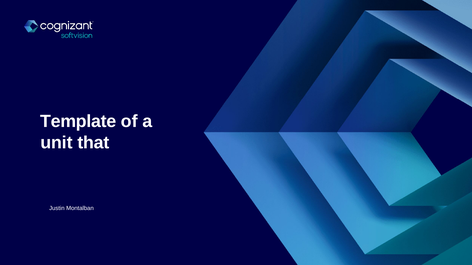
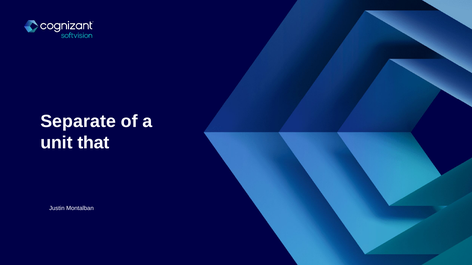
Template: Template -> Separate
